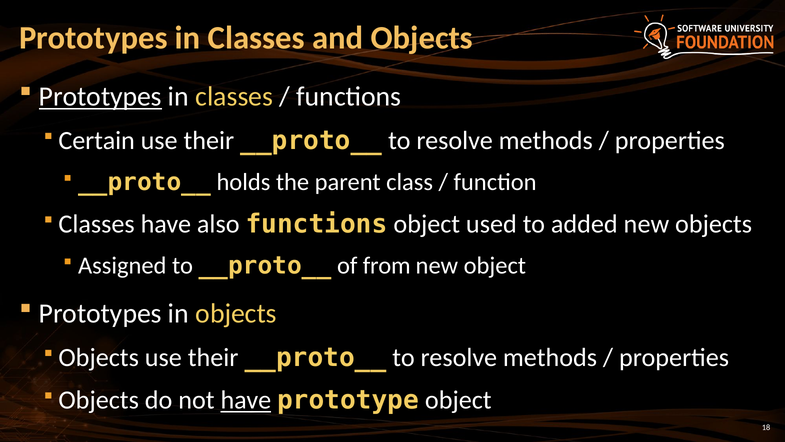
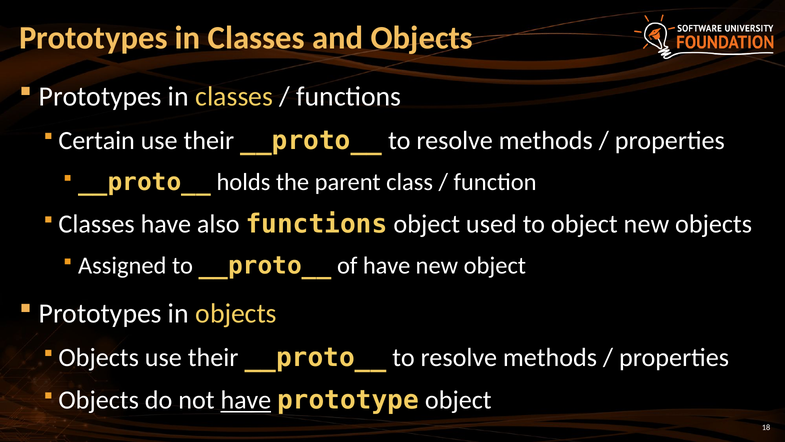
Prototypes at (100, 97) underline: present -> none
to added: added -> object
of from: from -> have
